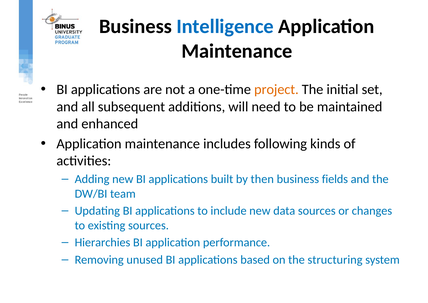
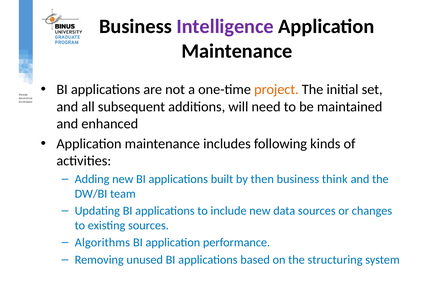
Intelligence colour: blue -> purple
fields: fields -> think
Hierarchies: Hierarchies -> Algorithms
